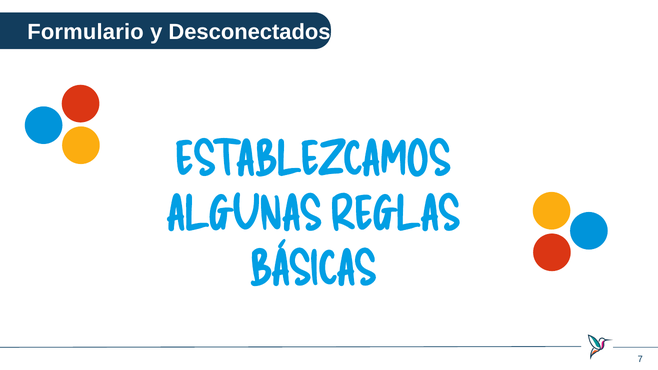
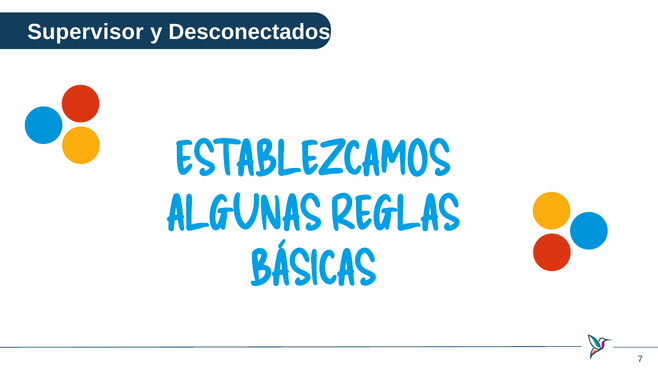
Formulario: Formulario -> Supervisor
